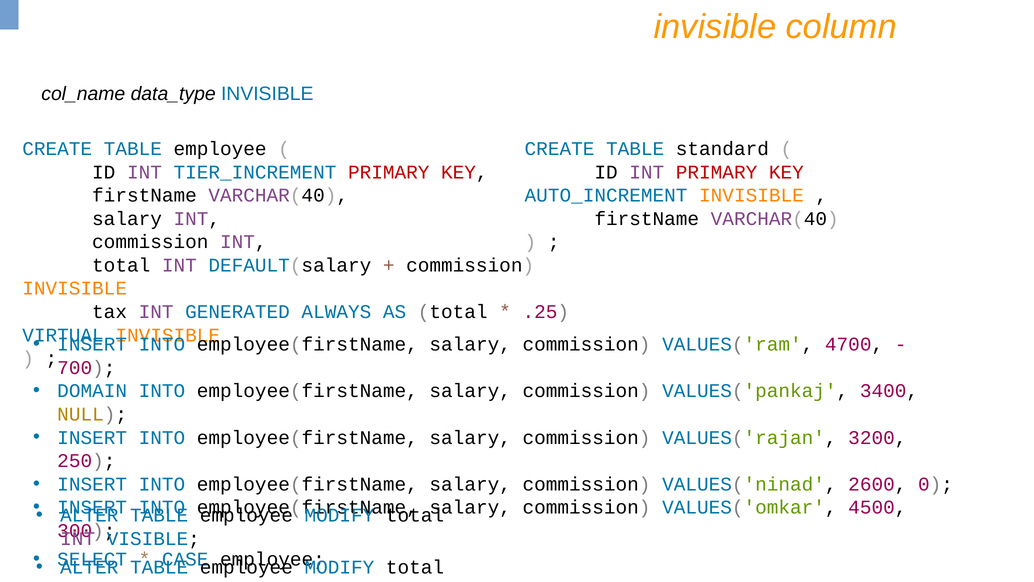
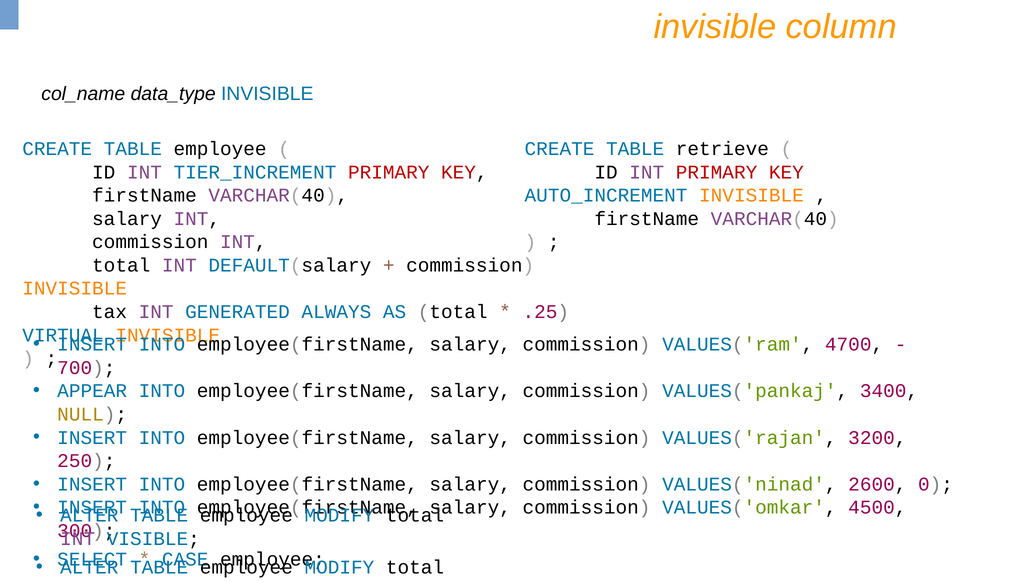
standard: standard -> retrieve
DOMAIN: DOMAIN -> APPEAR
